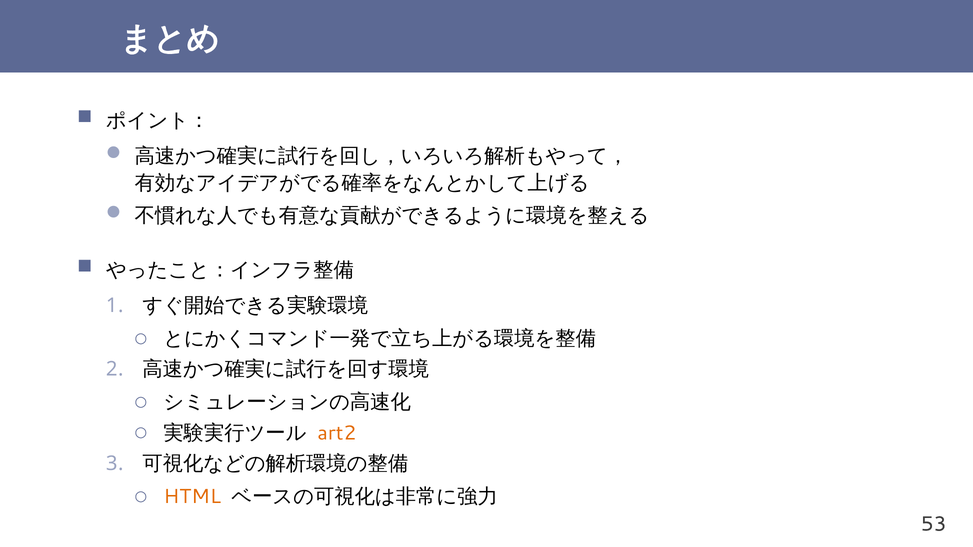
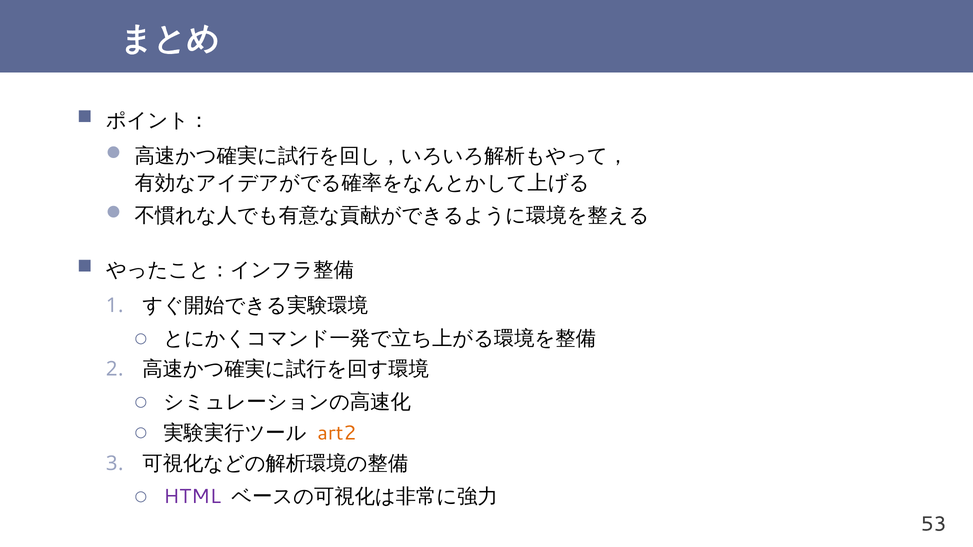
HTML colour: orange -> purple
